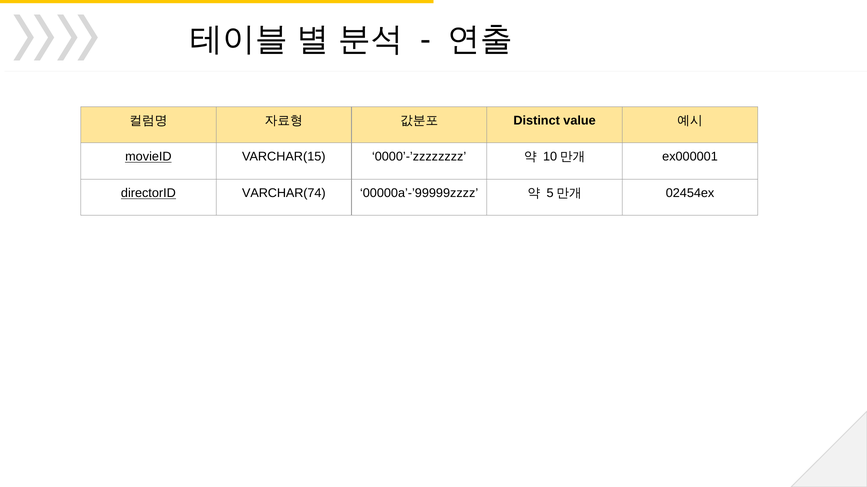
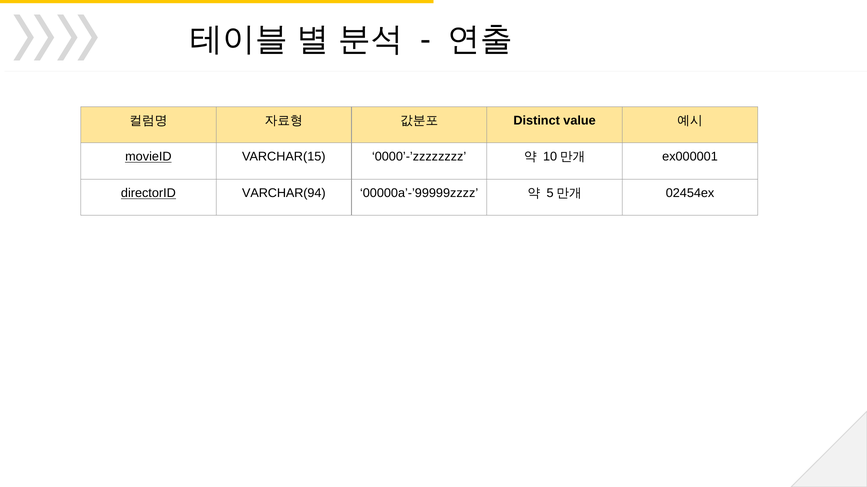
VARCHAR(74: VARCHAR(74 -> VARCHAR(94
